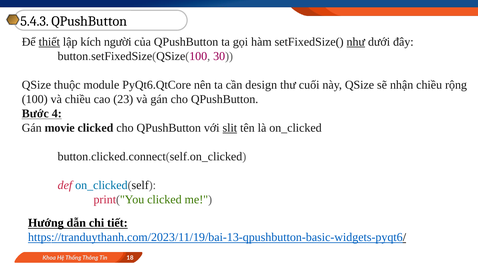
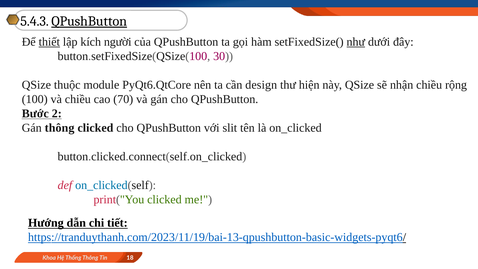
QPushButton at (89, 21) underline: none -> present
cuối: cuối -> hiện
23: 23 -> 70
4: 4 -> 2
Gán movie: movie -> thông
slit underline: present -> none
